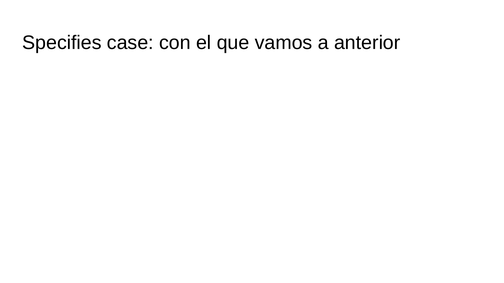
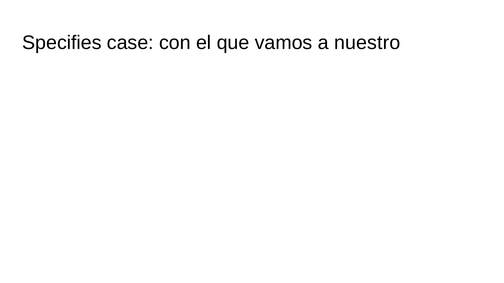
anterior: anterior -> nuestro
